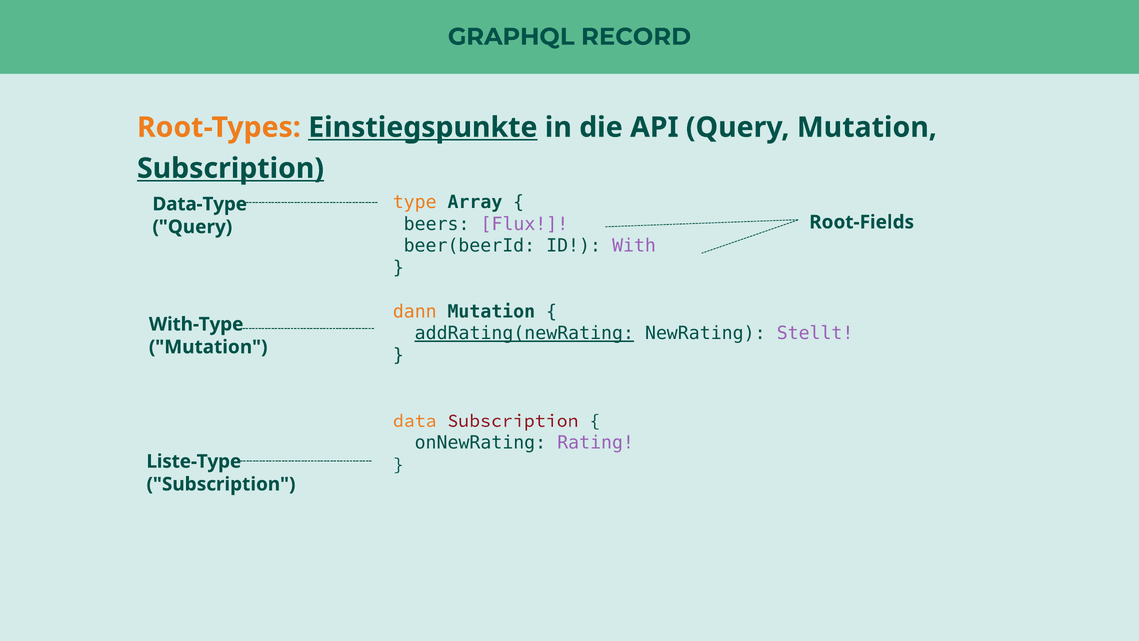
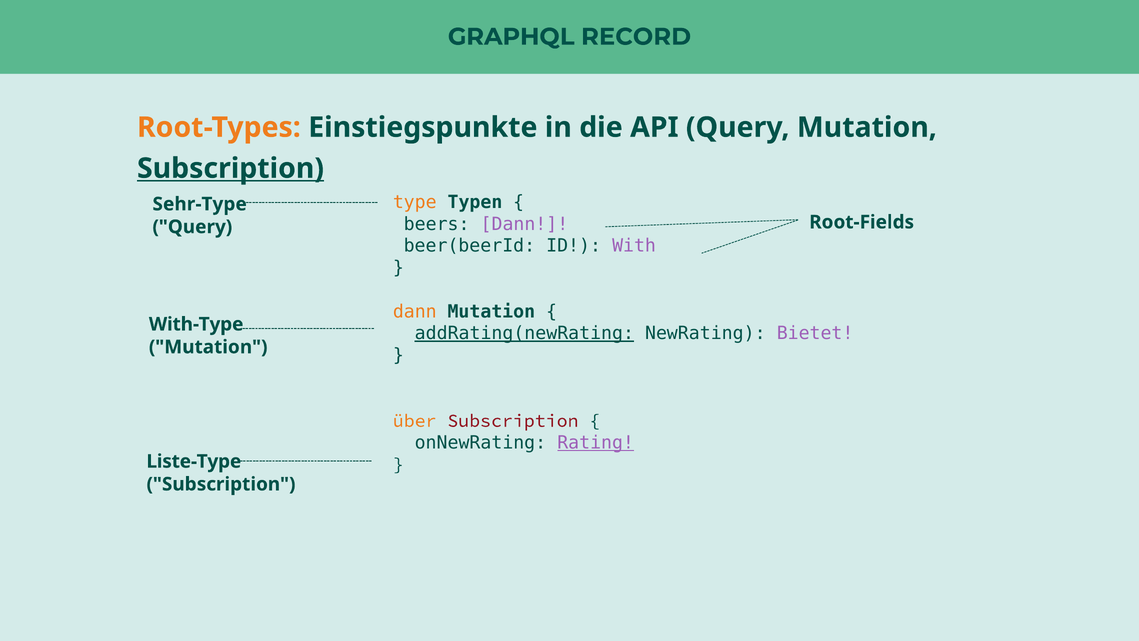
Einstiegspunkte underline: present -> none
Array: Array -> Typen
Data-Type: Data-Type -> Sehr-Type
beers Flux: Flux -> Dann
Stellt: Stellt -> Bietet
data: data -> über
Rating underline: none -> present
